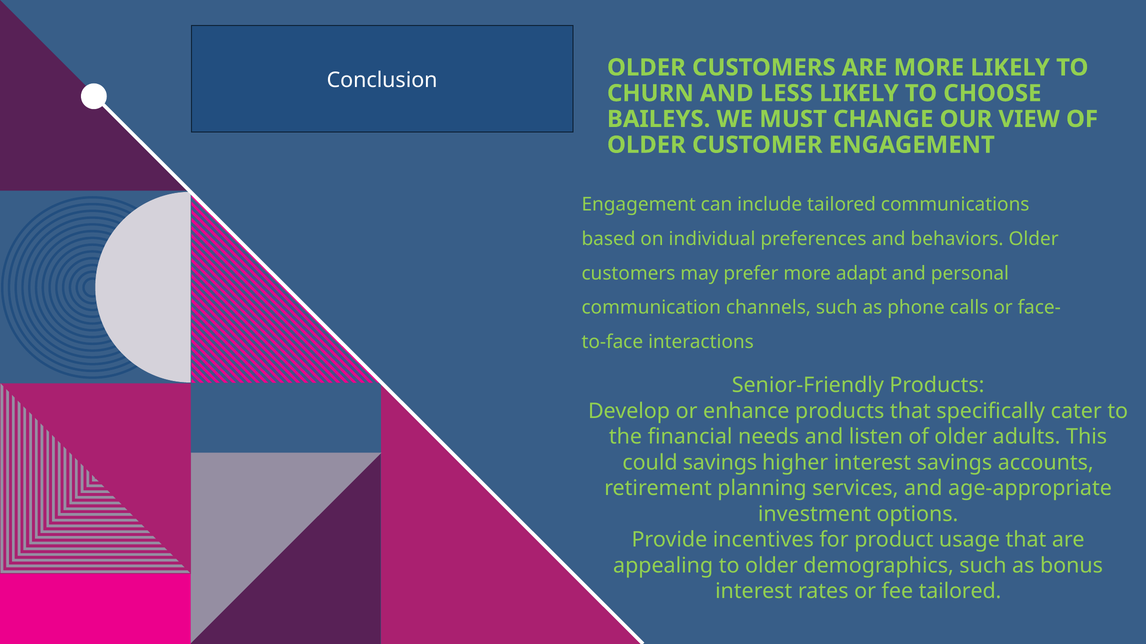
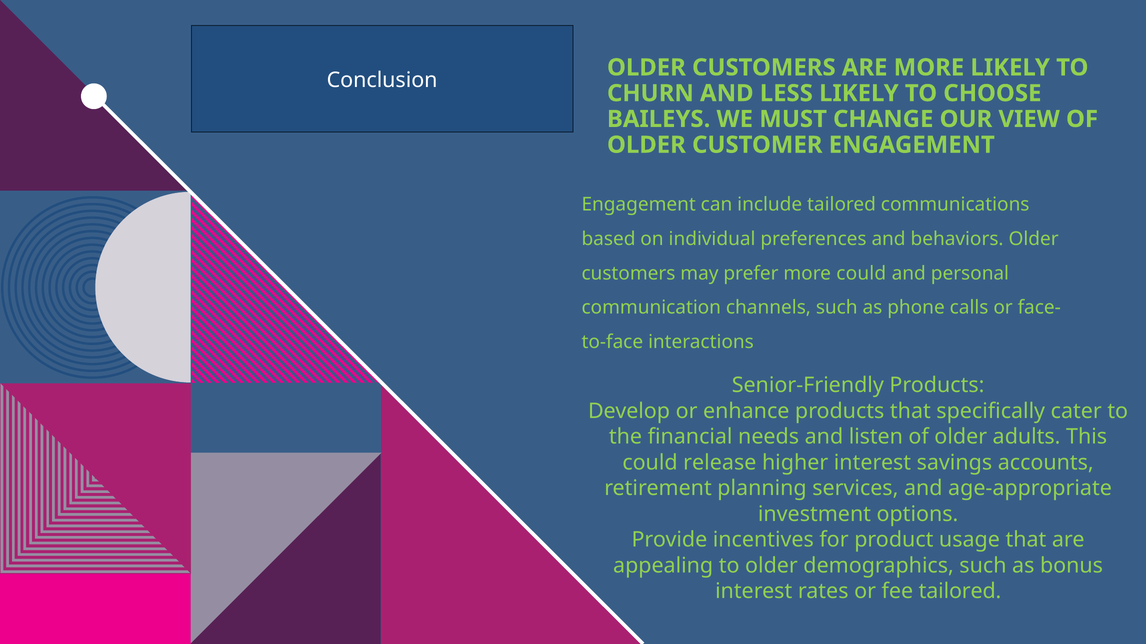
more adapt: adapt -> could
could savings: savings -> release
